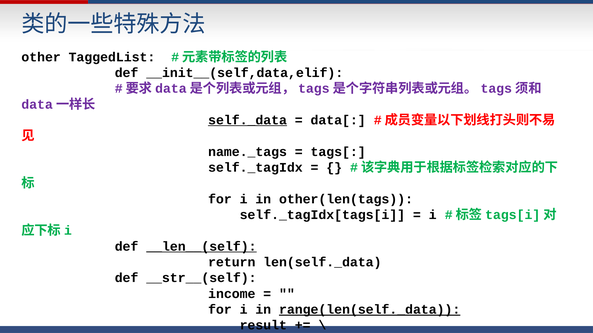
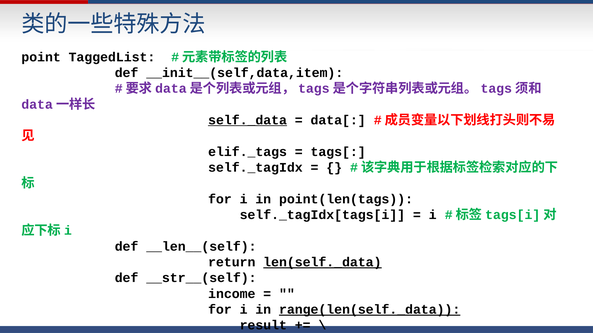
other: other -> point
__init__(self,data,elif: __init__(self,data,elif -> __init__(self,data,item
name._tags: name._tags -> elif._tags
other(len(tags: other(len(tags -> point(len(tags
__len__(self underline: present -> none
len(self._data underline: none -> present
